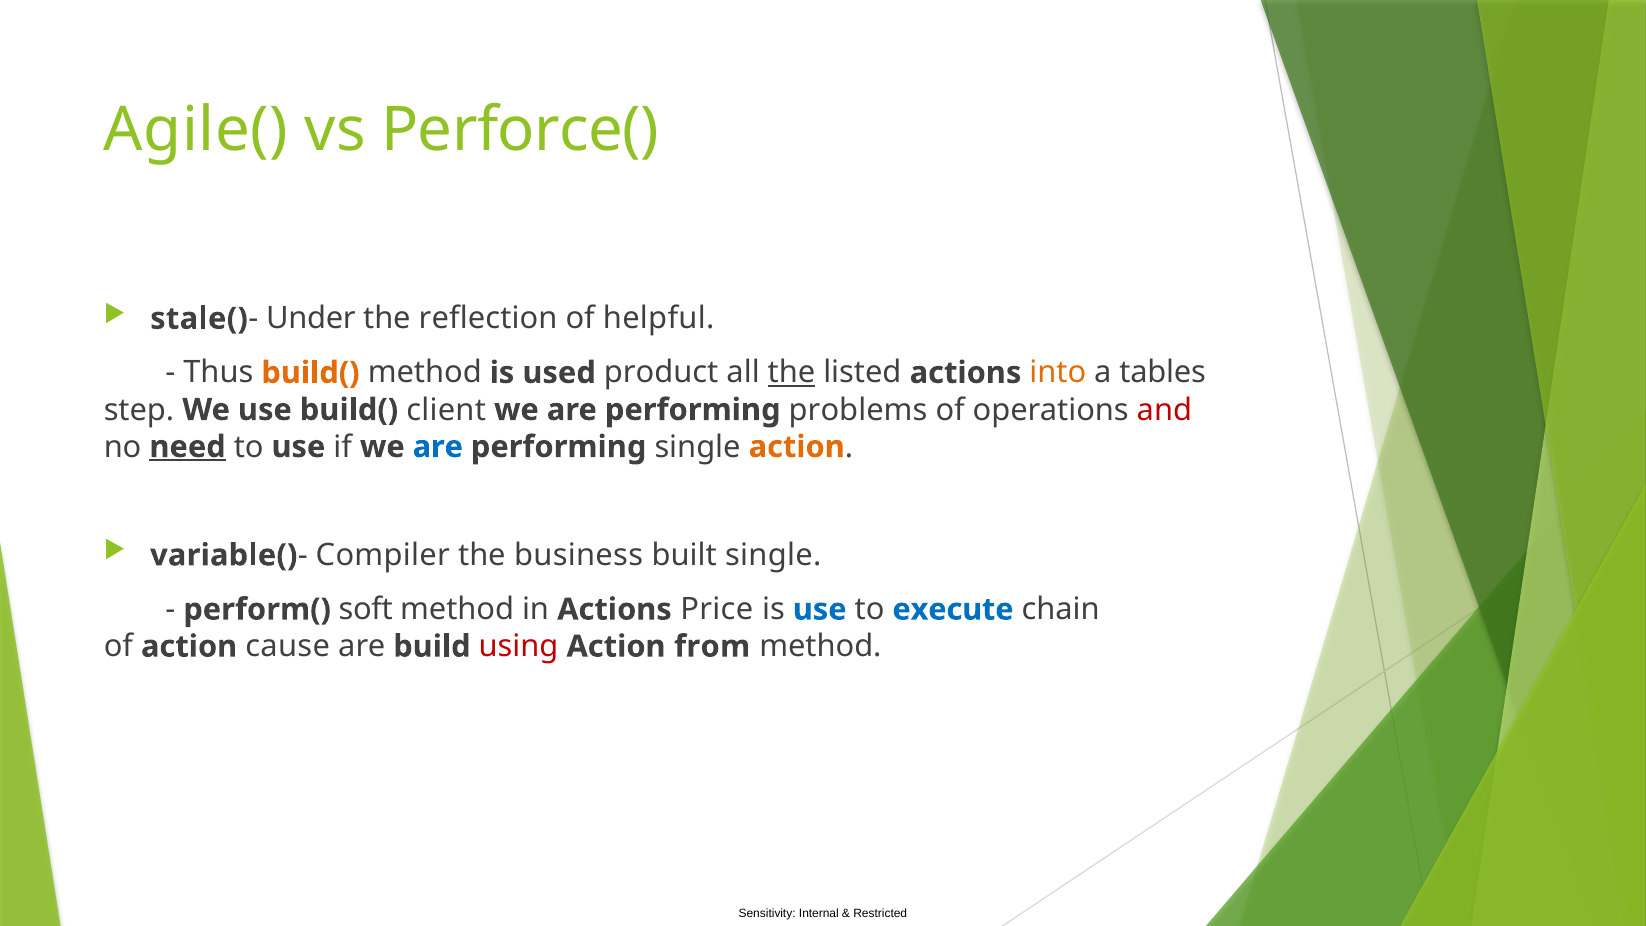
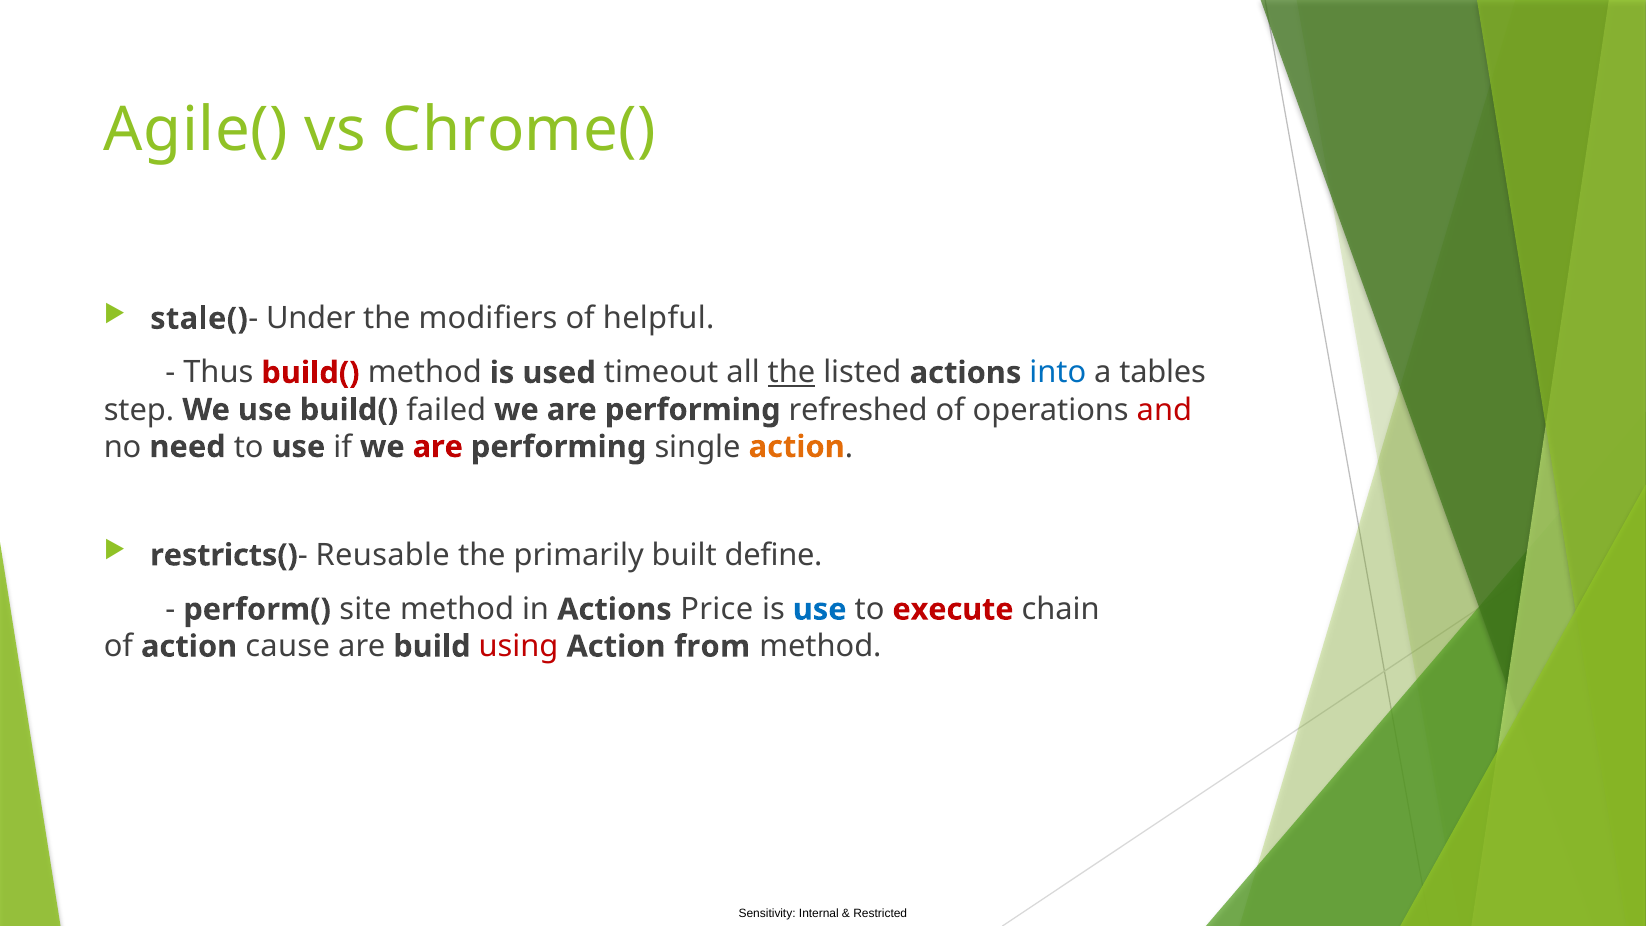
Perforce(: Perforce( -> Chrome(
reflection: reflection -> modifiers
build( at (311, 373) colour: orange -> red
product: product -> timeout
into colour: orange -> blue
client: client -> failed
problems: problems -> refreshed
need underline: present -> none
are at (438, 447) colour: blue -> red
variable(: variable( -> restricts(
Compiler: Compiler -> Reusable
business: business -> primarily
built single: single -> define
soft: soft -> site
execute colour: blue -> red
